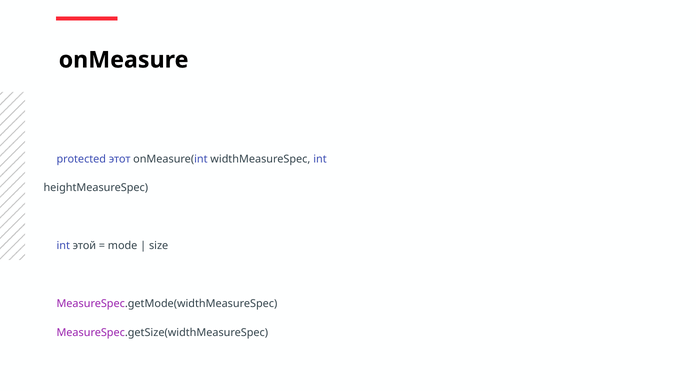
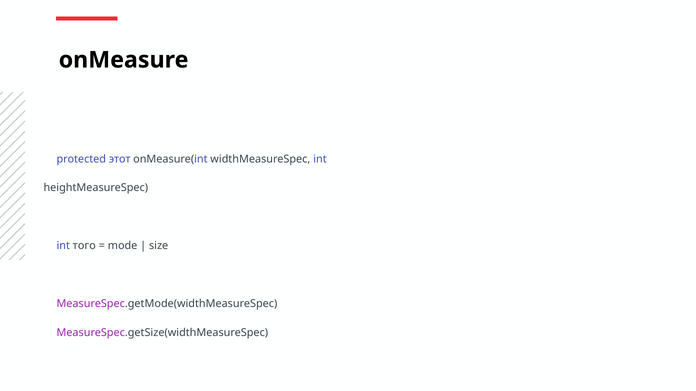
этой: этой -> того
